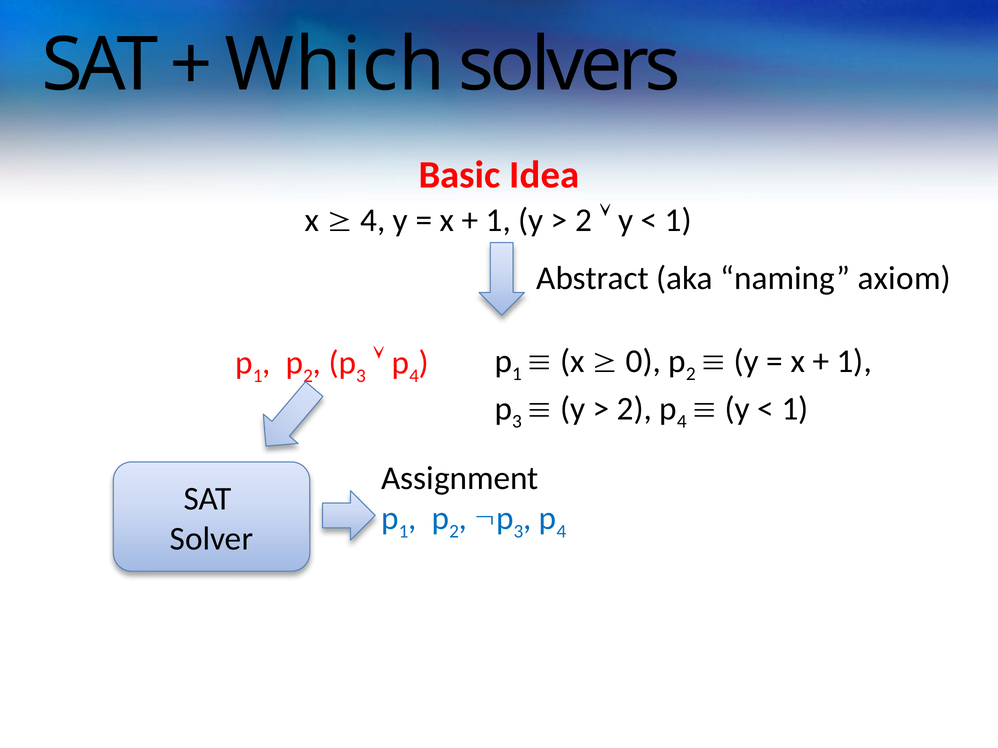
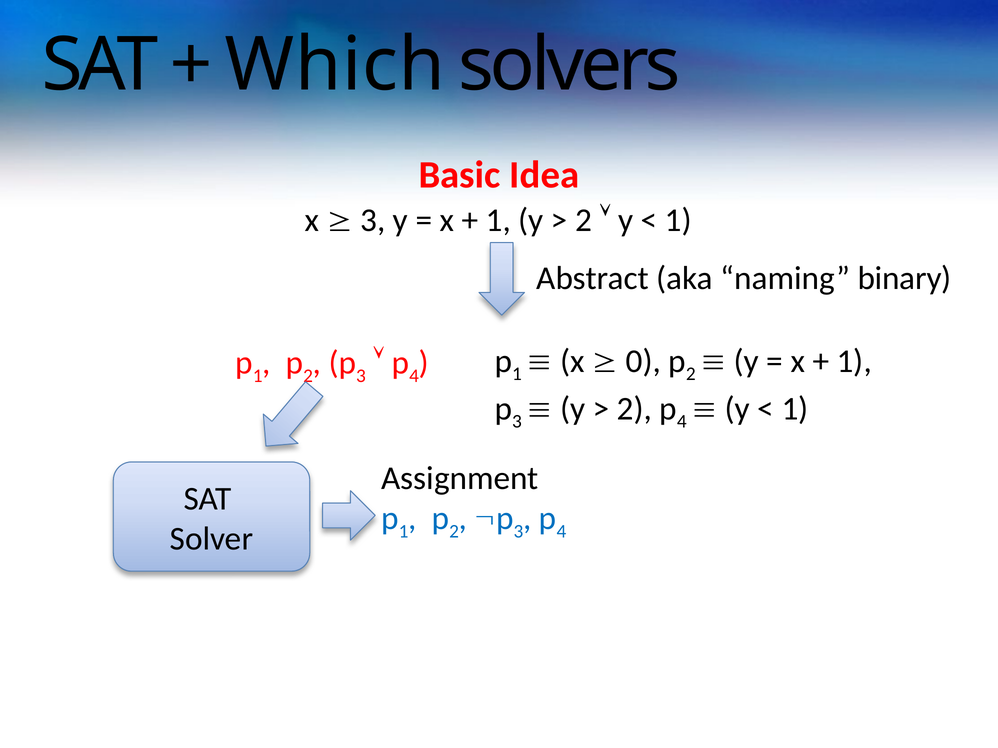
4 at (373, 220): 4 -> 3
axiom: axiom -> binary
